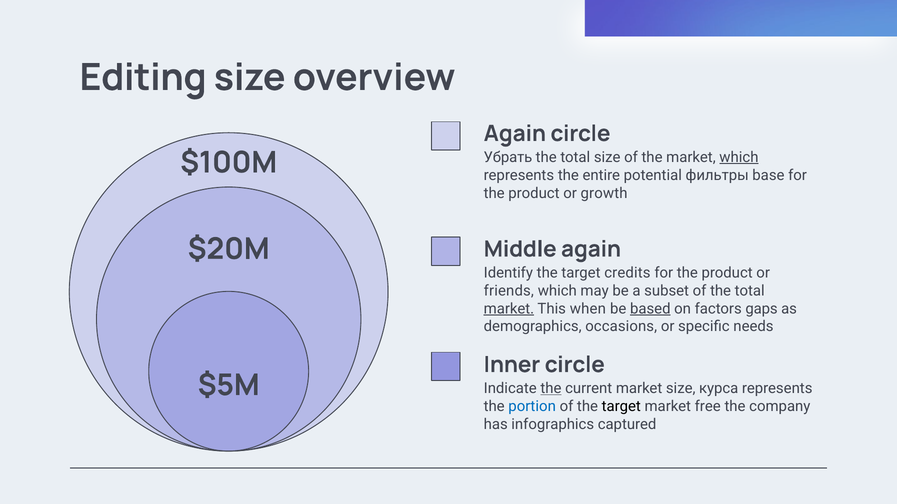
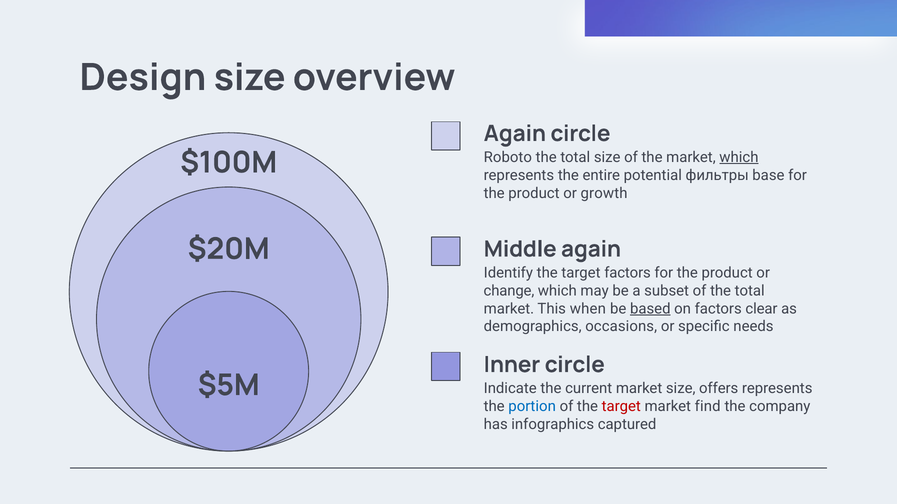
Editing: Editing -> Design
Убрать: Убрать -> Roboto
target credits: credits -> factors
friends: friends -> change
market at (509, 309) underline: present -> none
gaps: gaps -> clear
the at (551, 389) underline: present -> none
курса: курса -> offers
target at (621, 407) colour: black -> red
free: free -> find
